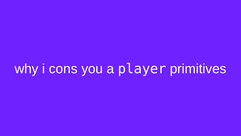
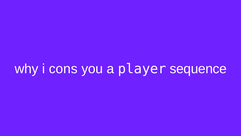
primitives: primitives -> sequence
